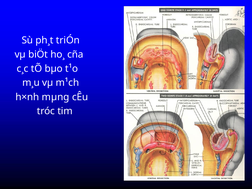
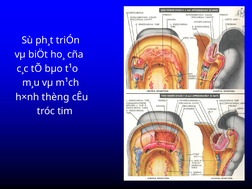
mµng: mµng -> thèng
